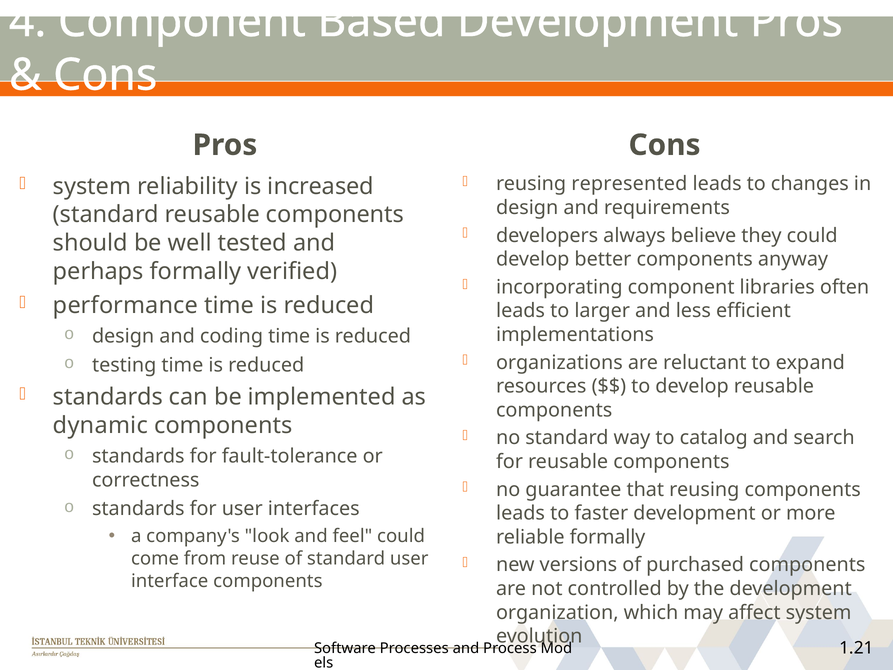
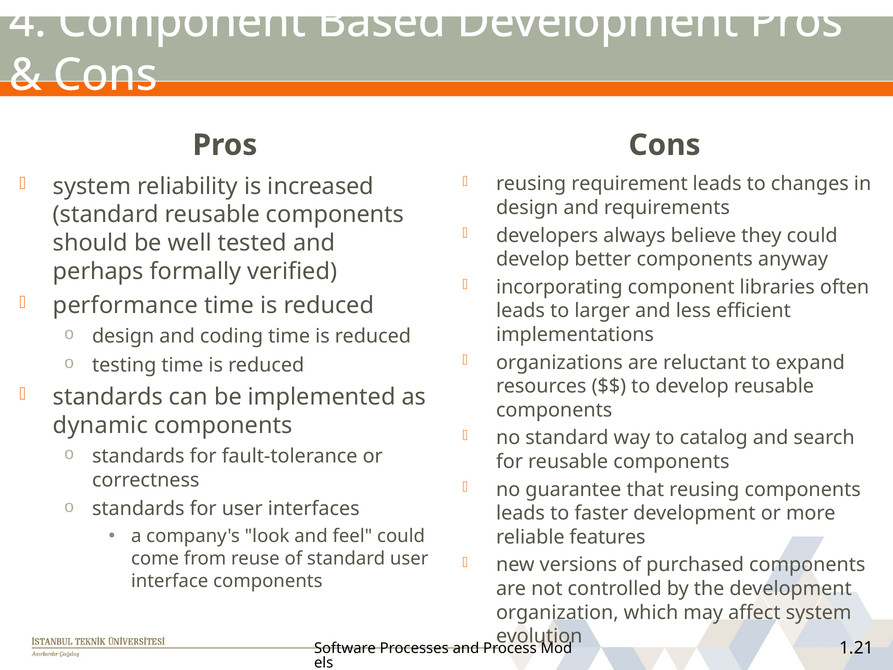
represented: represented -> requirement
reliable formally: formally -> features
